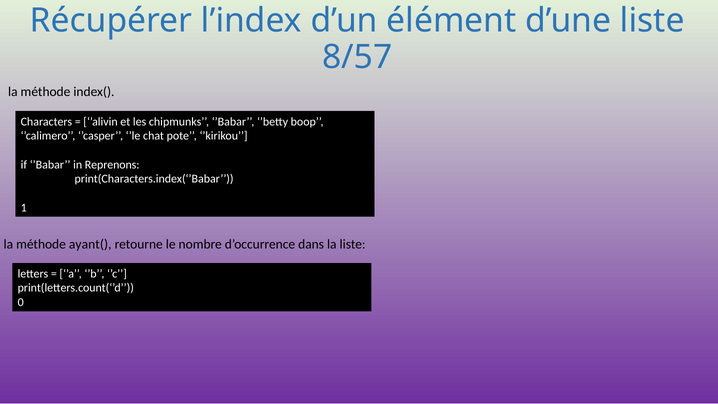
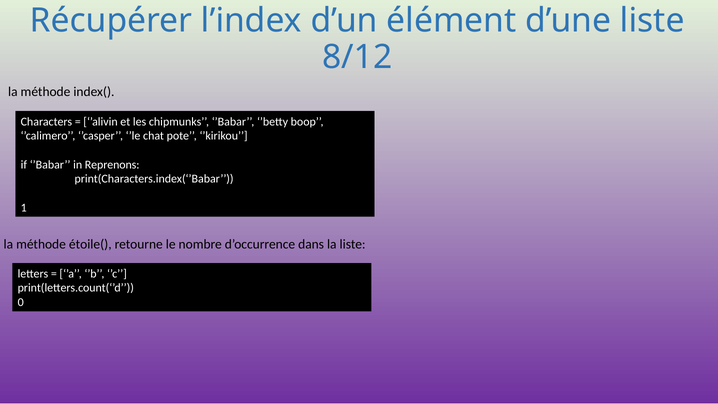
8/57: 8/57 -> 8/12
ayant(: ayant( -> étoile(
